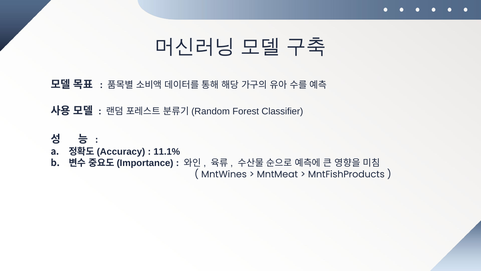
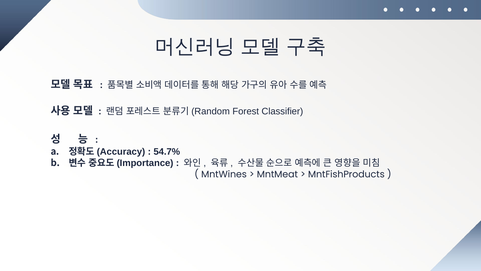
11.1%: 11.1% -> 54.7%
